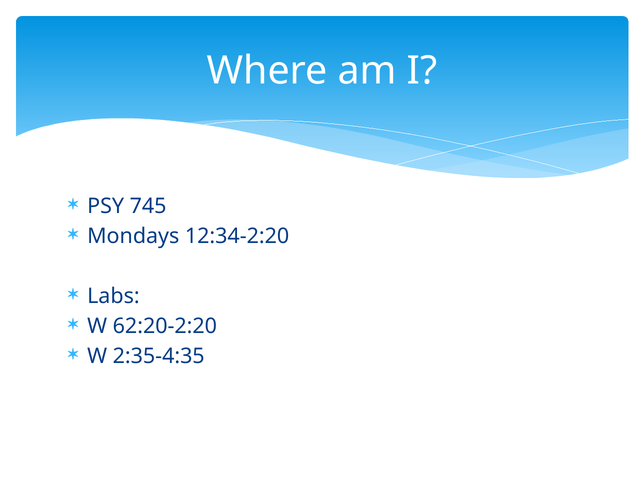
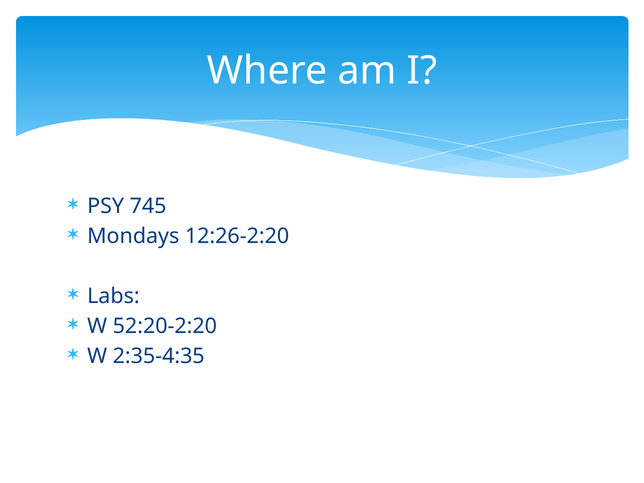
12:34-2:20: 12:34-2:20 -> 12:26-2:20
62:20-2:20: 62:20-2:20 -> 52:20-2:20
